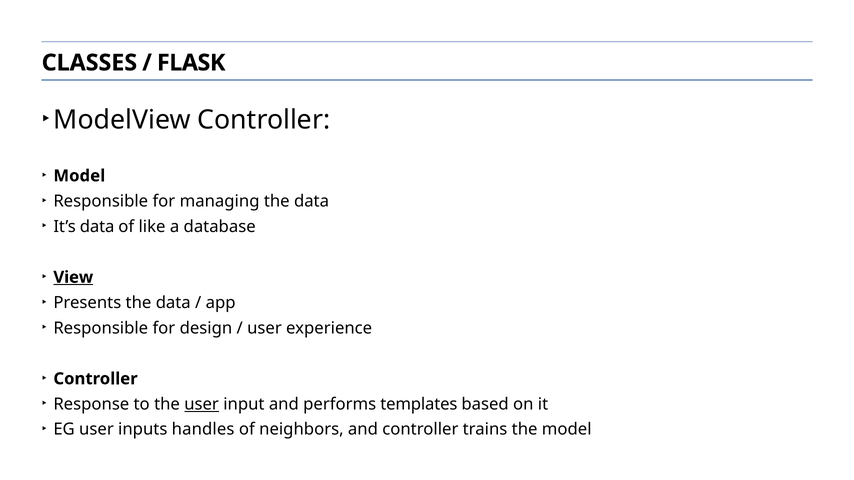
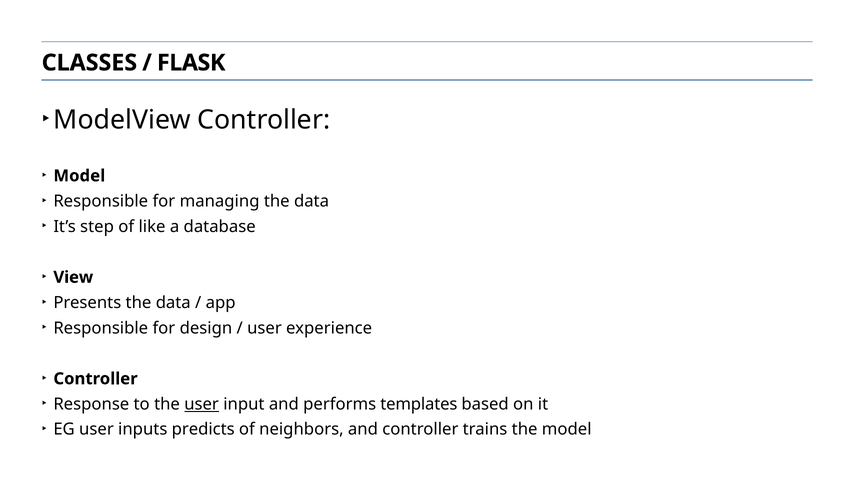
It’s data: data -> step
View underline: present -> none
handles: handles -> predicts
